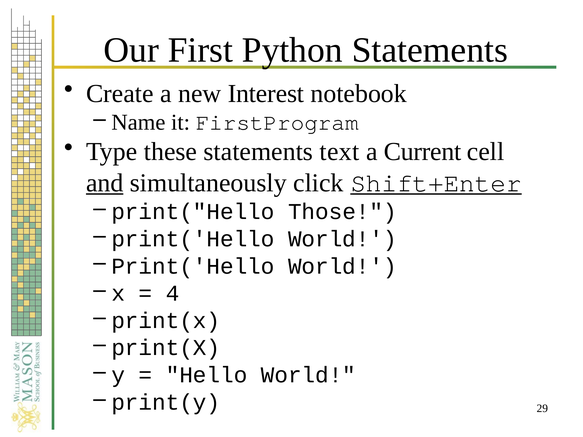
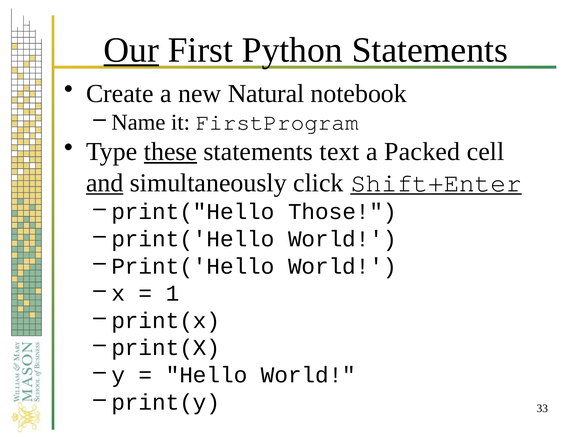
Our underline: none -> present
Interest: Interest -> Natural
these underline: none -> present
Current: Current -> Packed
4: 4 -> 1
29: 29 -> 33
